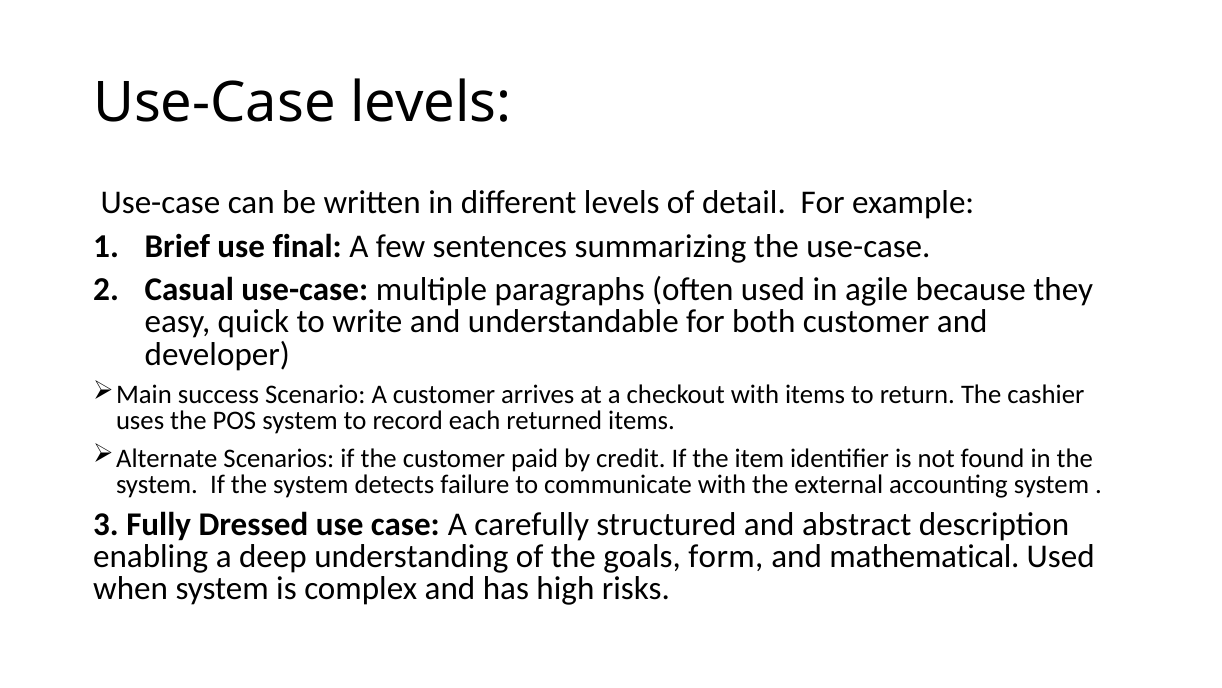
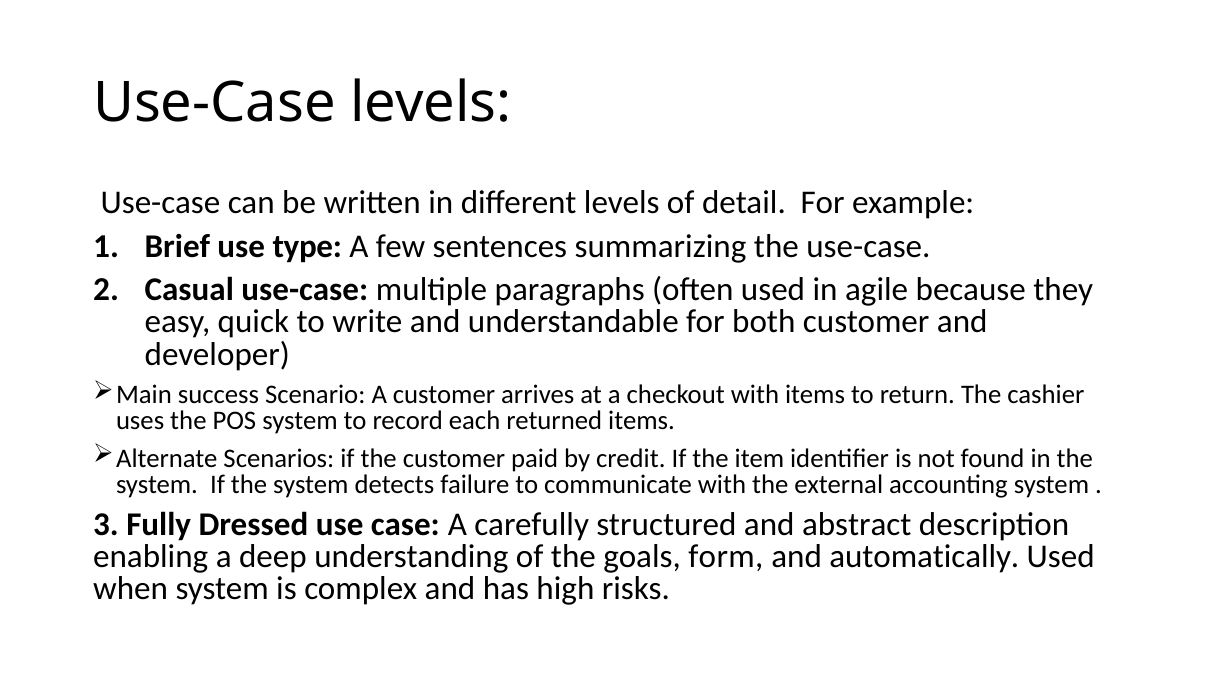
final: final -> type
mathematical: mathematical -> automatically
